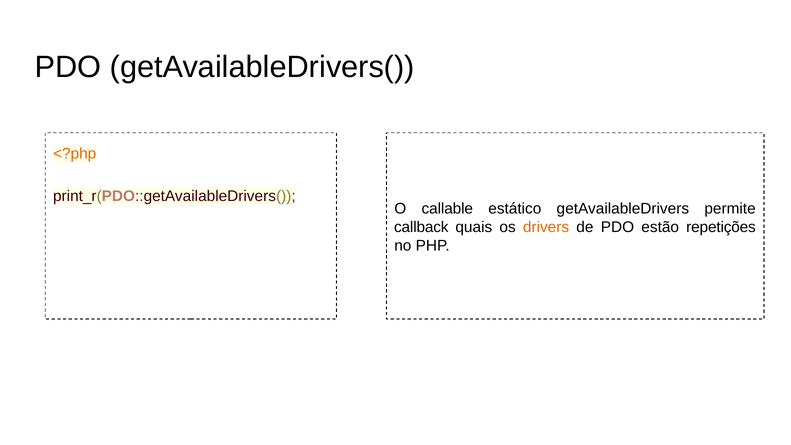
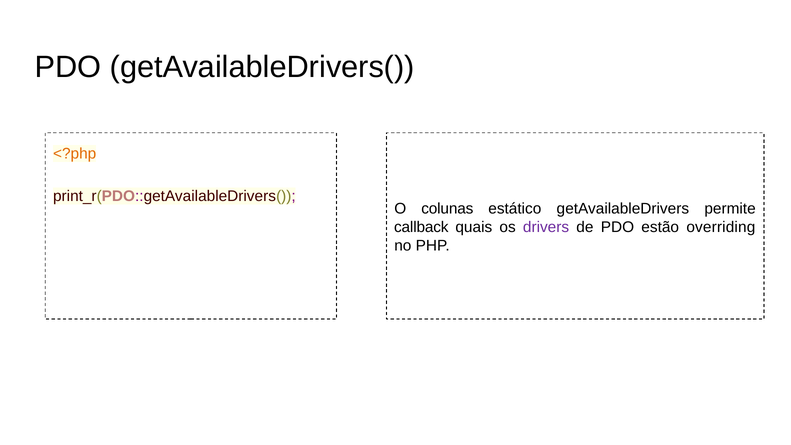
callable: callable -> colunas
drivers colour: orange -> purple
repetições: repetições -> overriding
